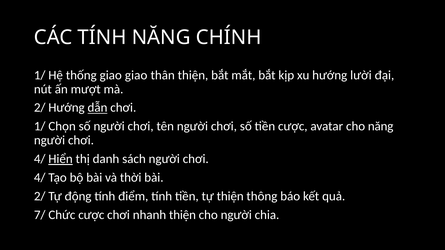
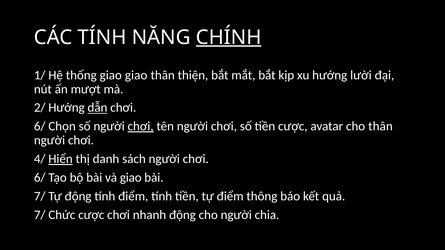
CHÍNH underline: none -> present
1/ at (40, 126): 1/ -> 6/
chơi at (141, 126) underline: none -> present
cho năng: năng -> thân
4/ at (40, 178): 4/ -> 6/
và thời: thời -> giao
2/ at (40, 196): 2/ -> 7/
tự thiện: thiện -> điểm
nhanh thiện: thiện -> động
